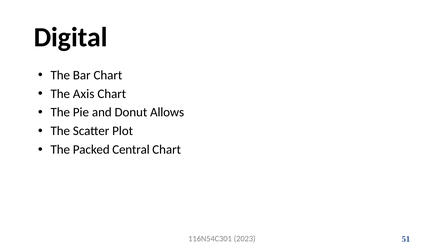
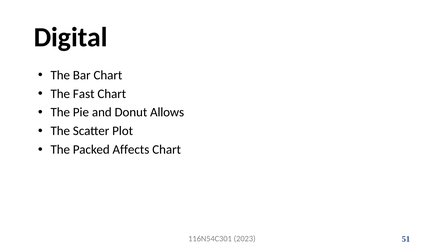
Axis: Axis -> Fast
Central: Central -> Affects
